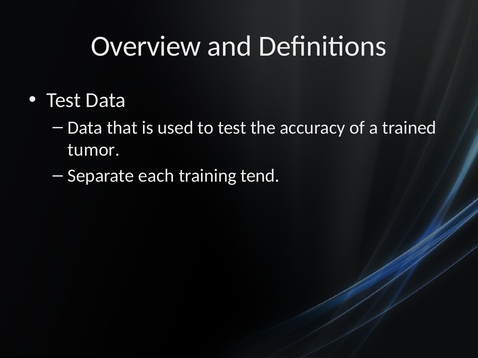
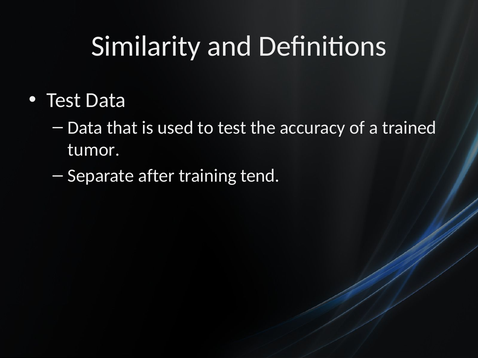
Overview: Overview -> Similarity
each: each -> after
